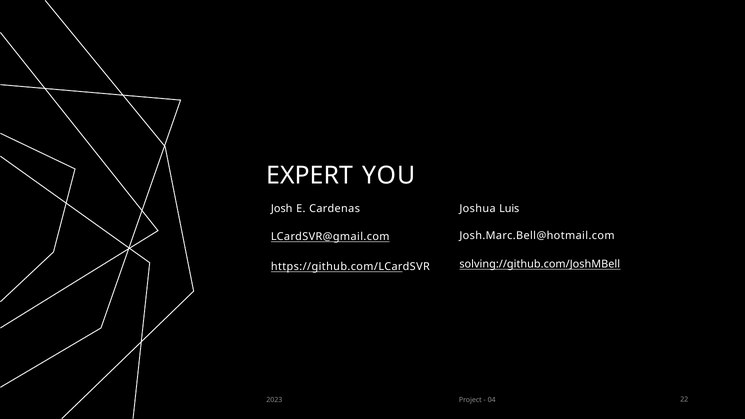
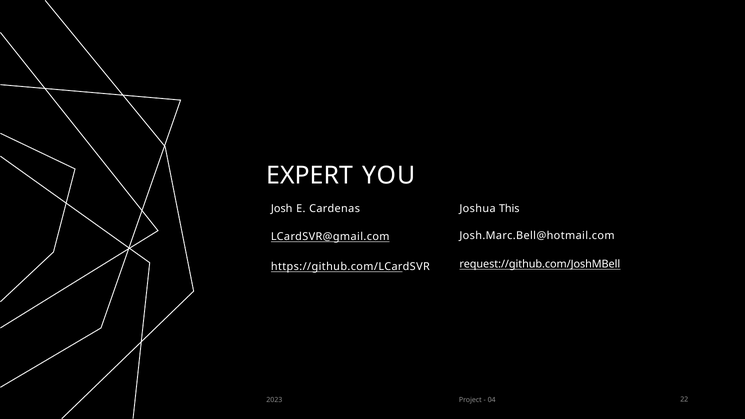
Luis: Luis -> This
solving://github.com/JoshMBell: solving://github.com/JoshMBell -> request://github.com/JoshMBell
